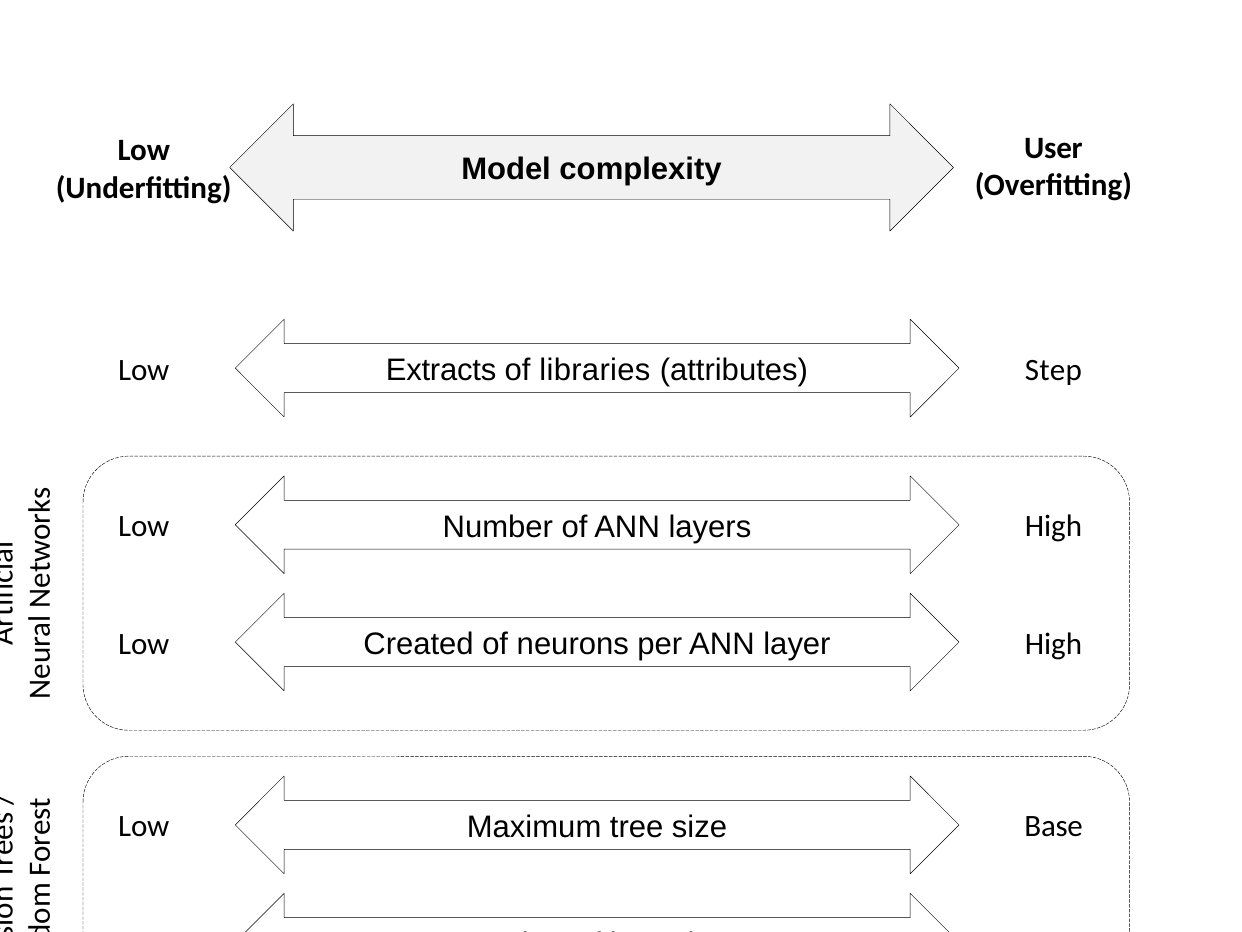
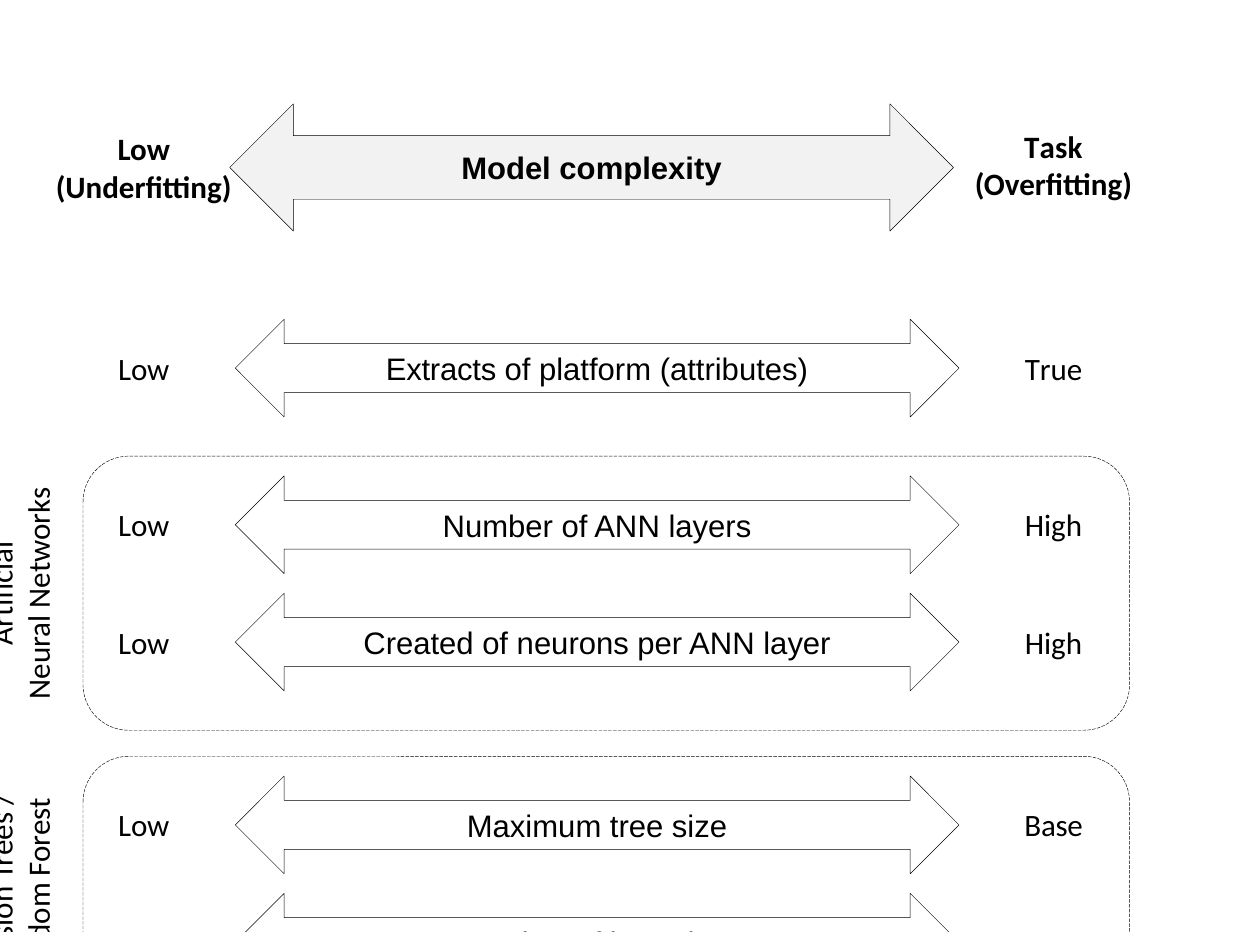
User: User -> Task
libraries: libraries -> platform
Step: Step -> True
